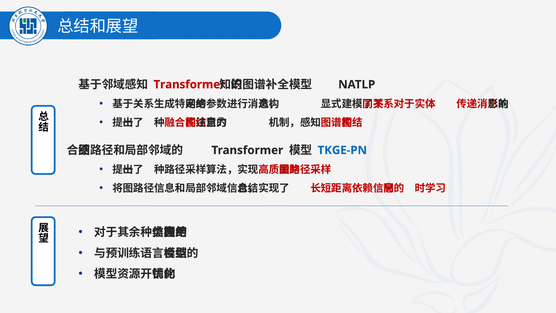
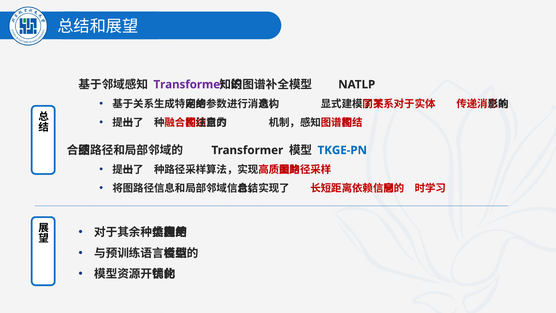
Transformer at (189, 84) colour: red -> purple
